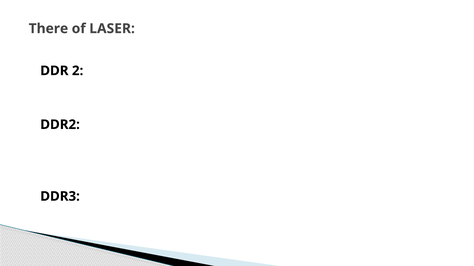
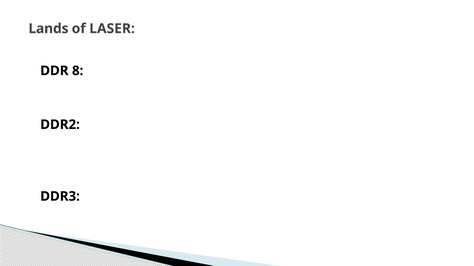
There: There -> Lands
2: 2 -> 8
